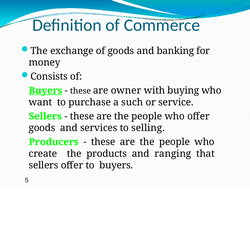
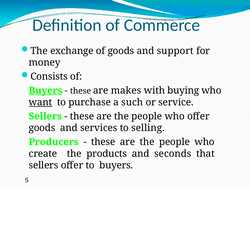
banking: banking -> support
owner: owner -> makes
want underline: none -> present
ranging: ranging -> seconds
